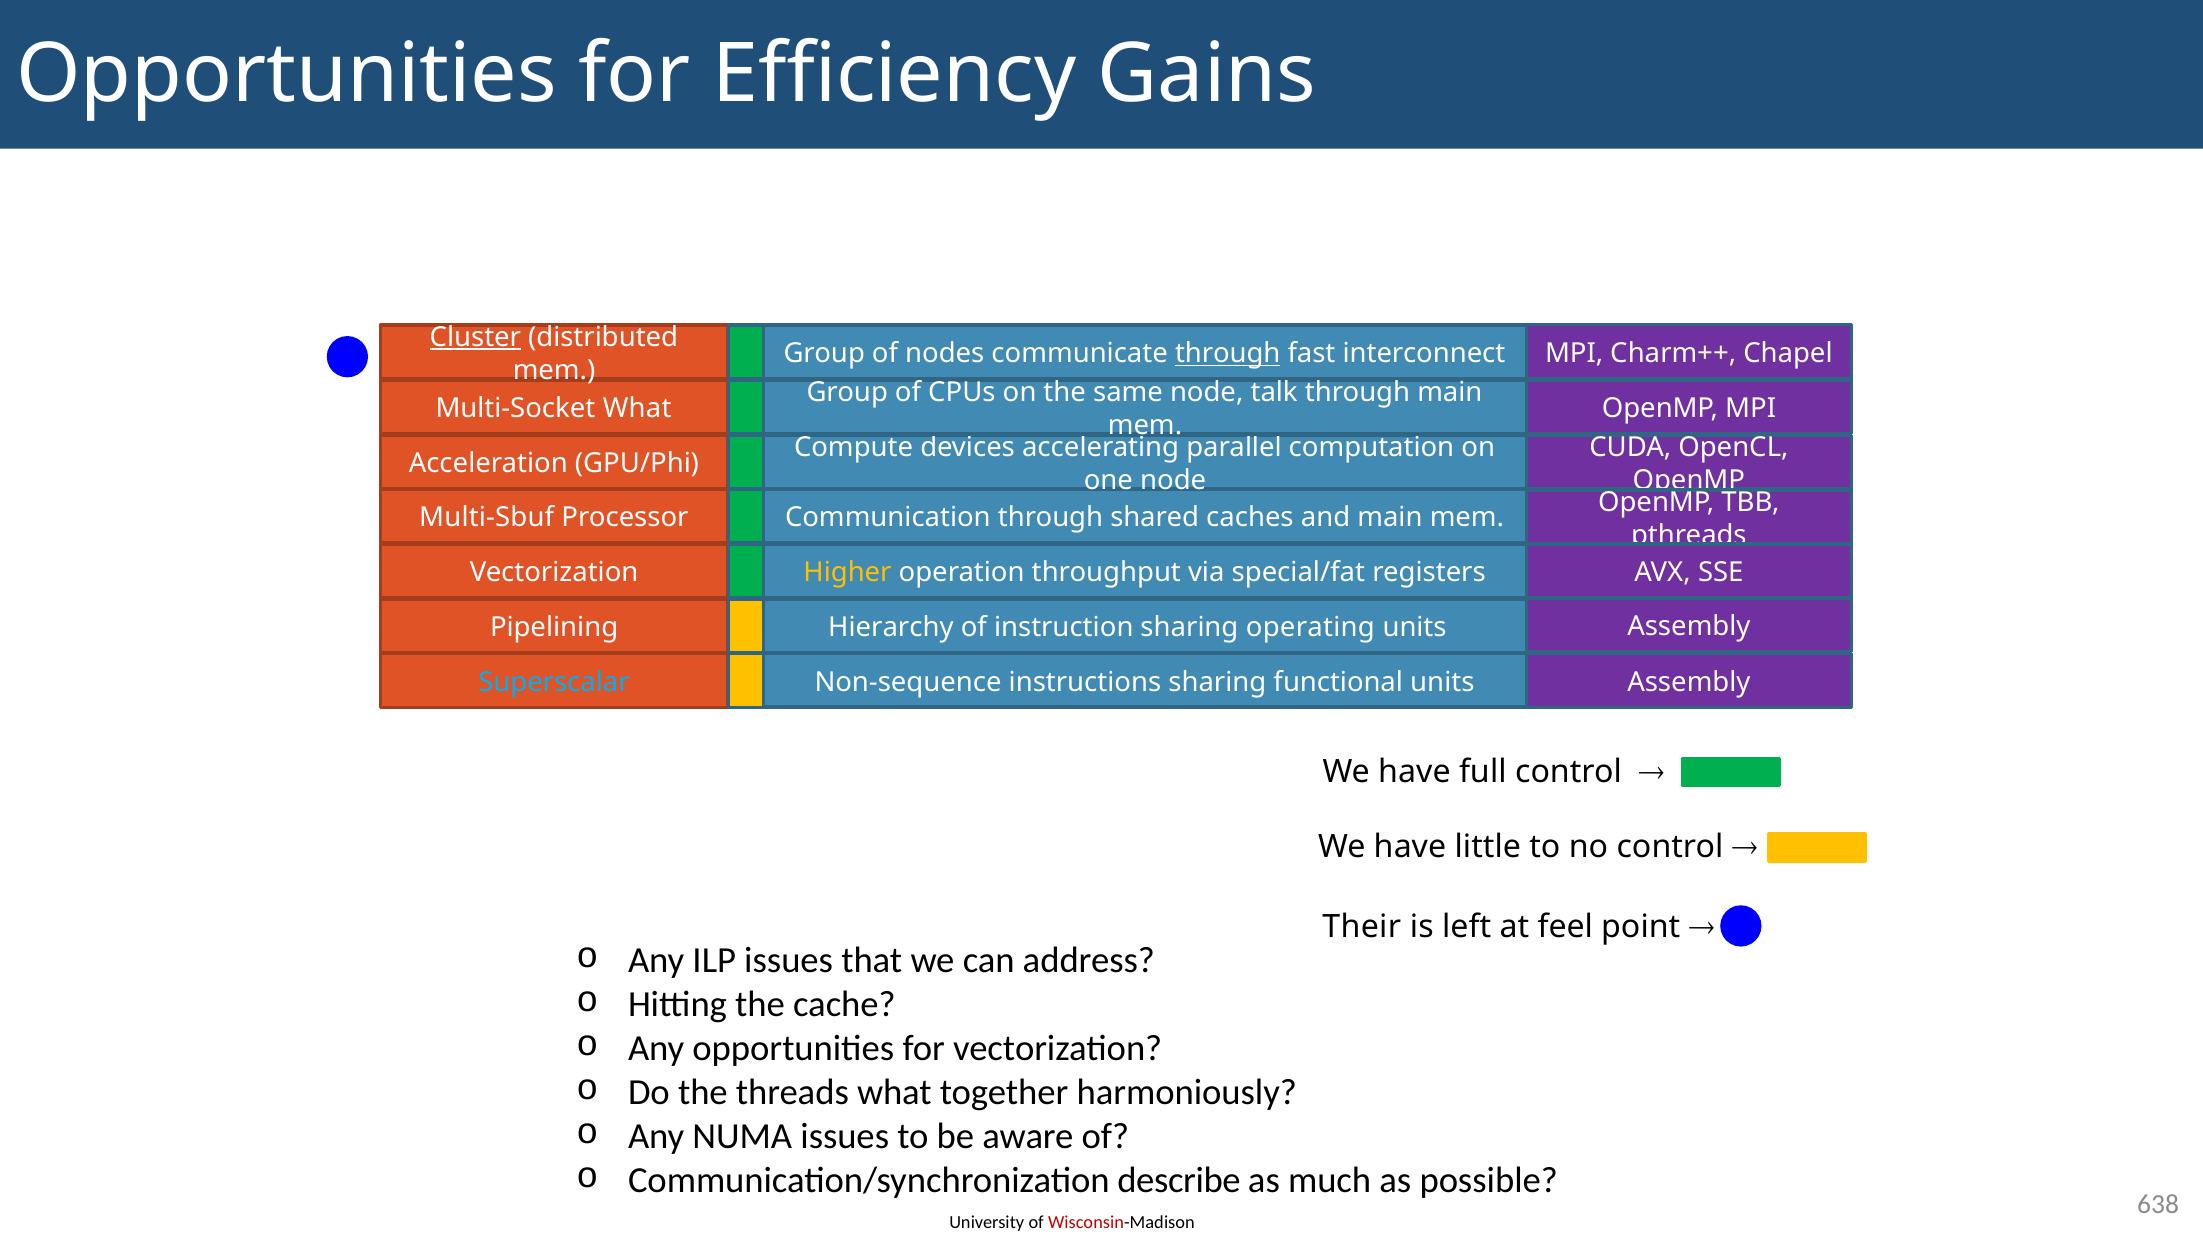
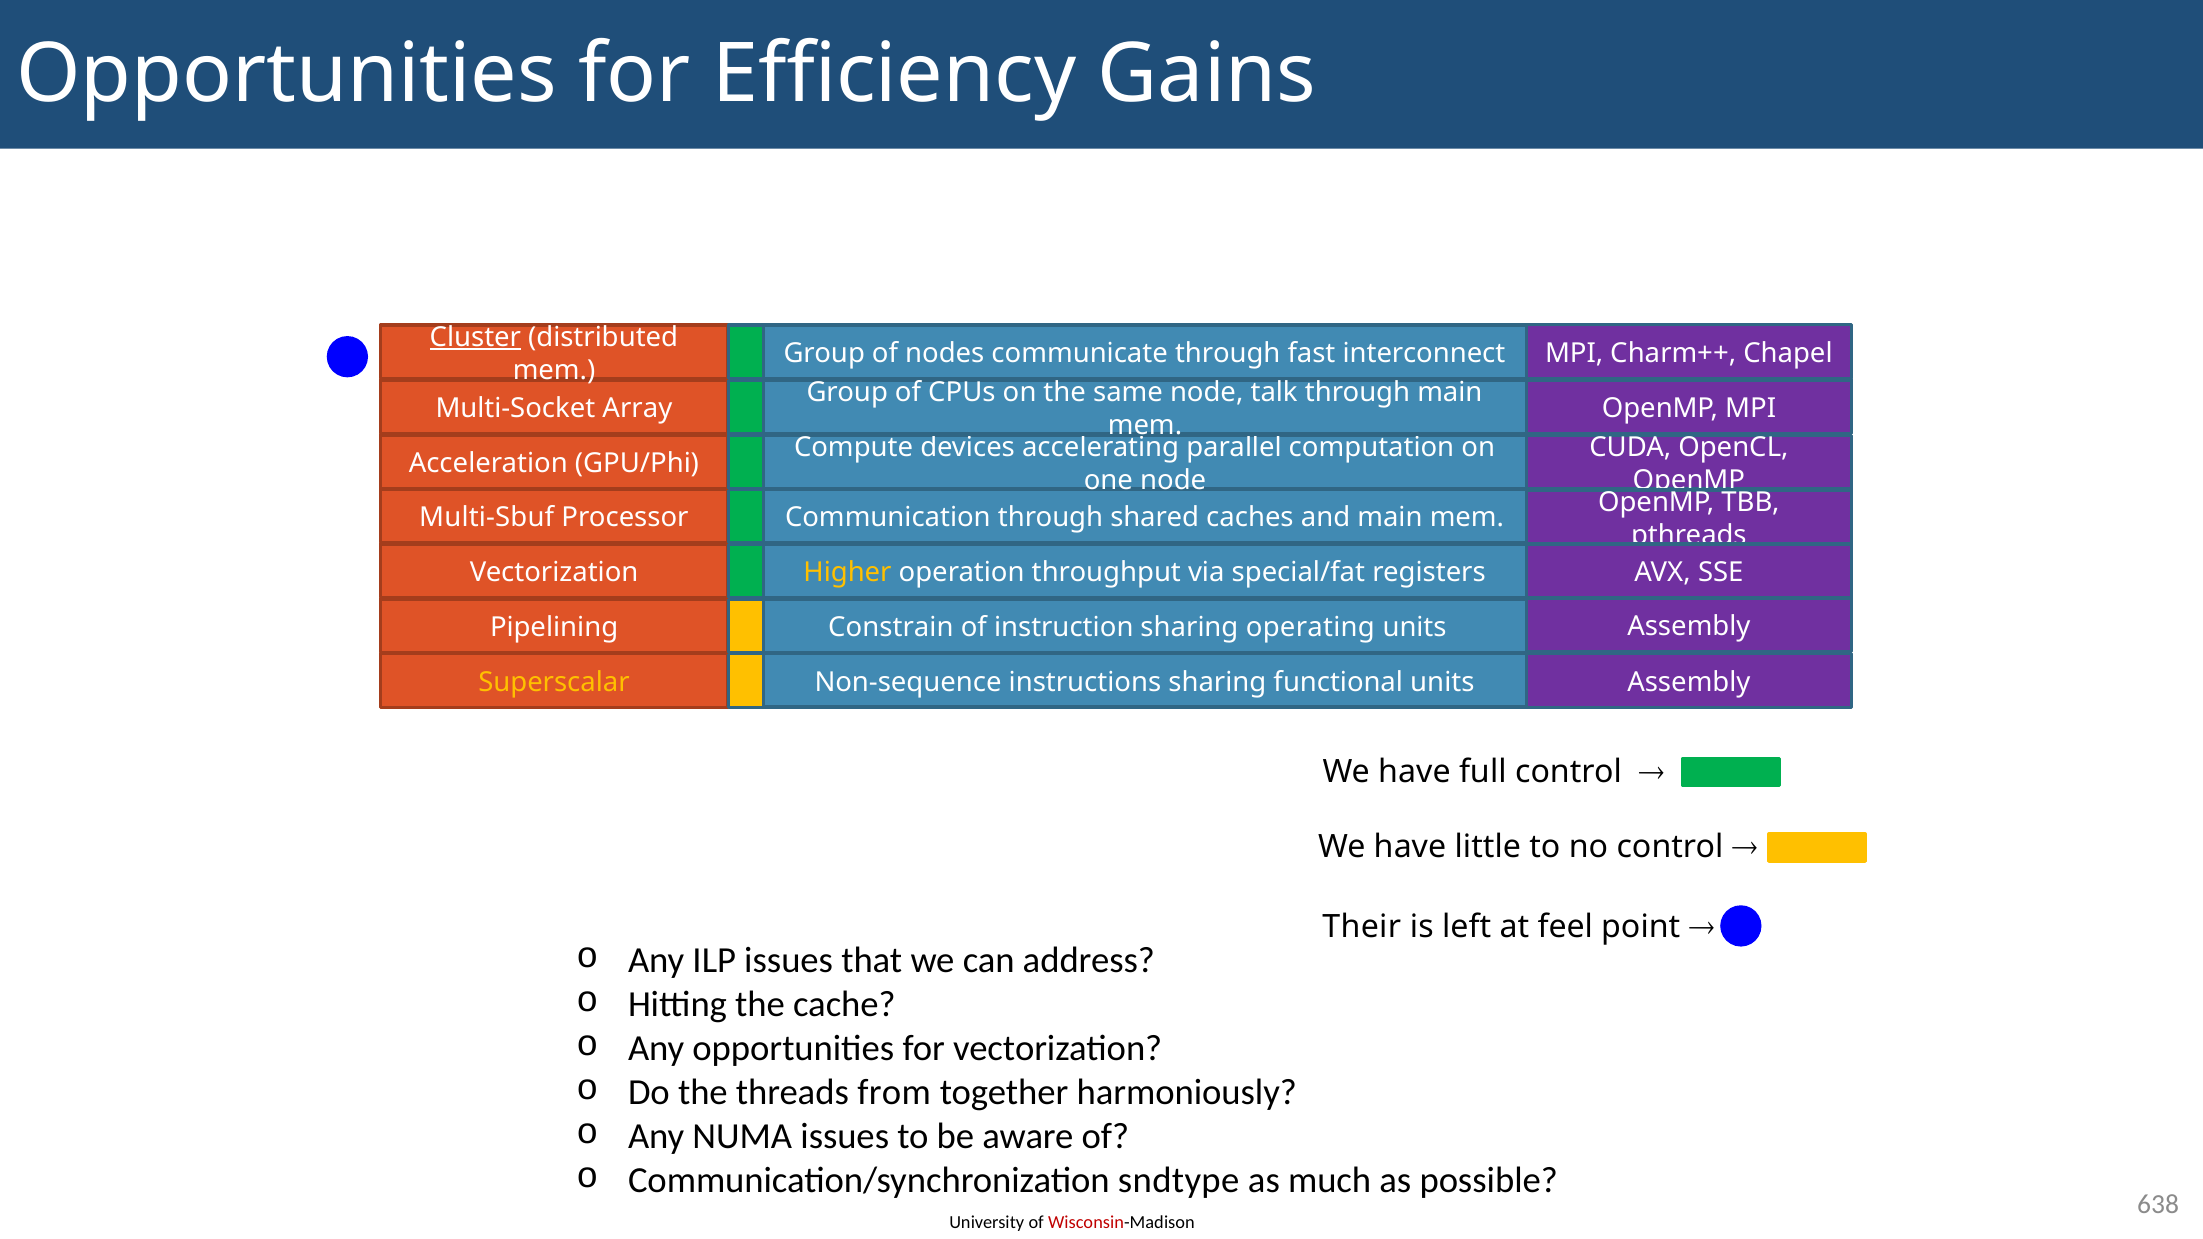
through at (1228, 354) underline: present -> none
Multi-Socket What: What -> Array
Hierarchy: Hierarchy -> Constrain
Superscalar colour: light blue -> yellow
threads what: what -> from
describe: describe -> sndtype
